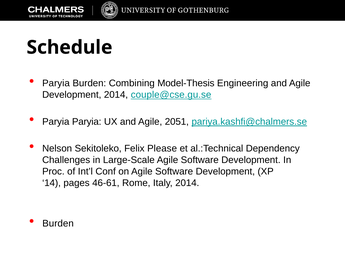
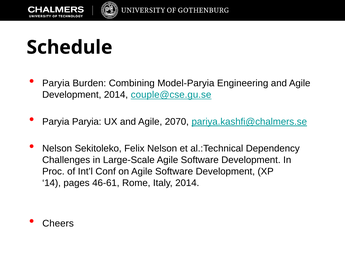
Model-Thesis: Model-Thesis -> Model-Paryia
2051: 2051 -> 2070
Felix Please: Please -> Nelson
Burden at (58, 223): Burden -> Cheers
